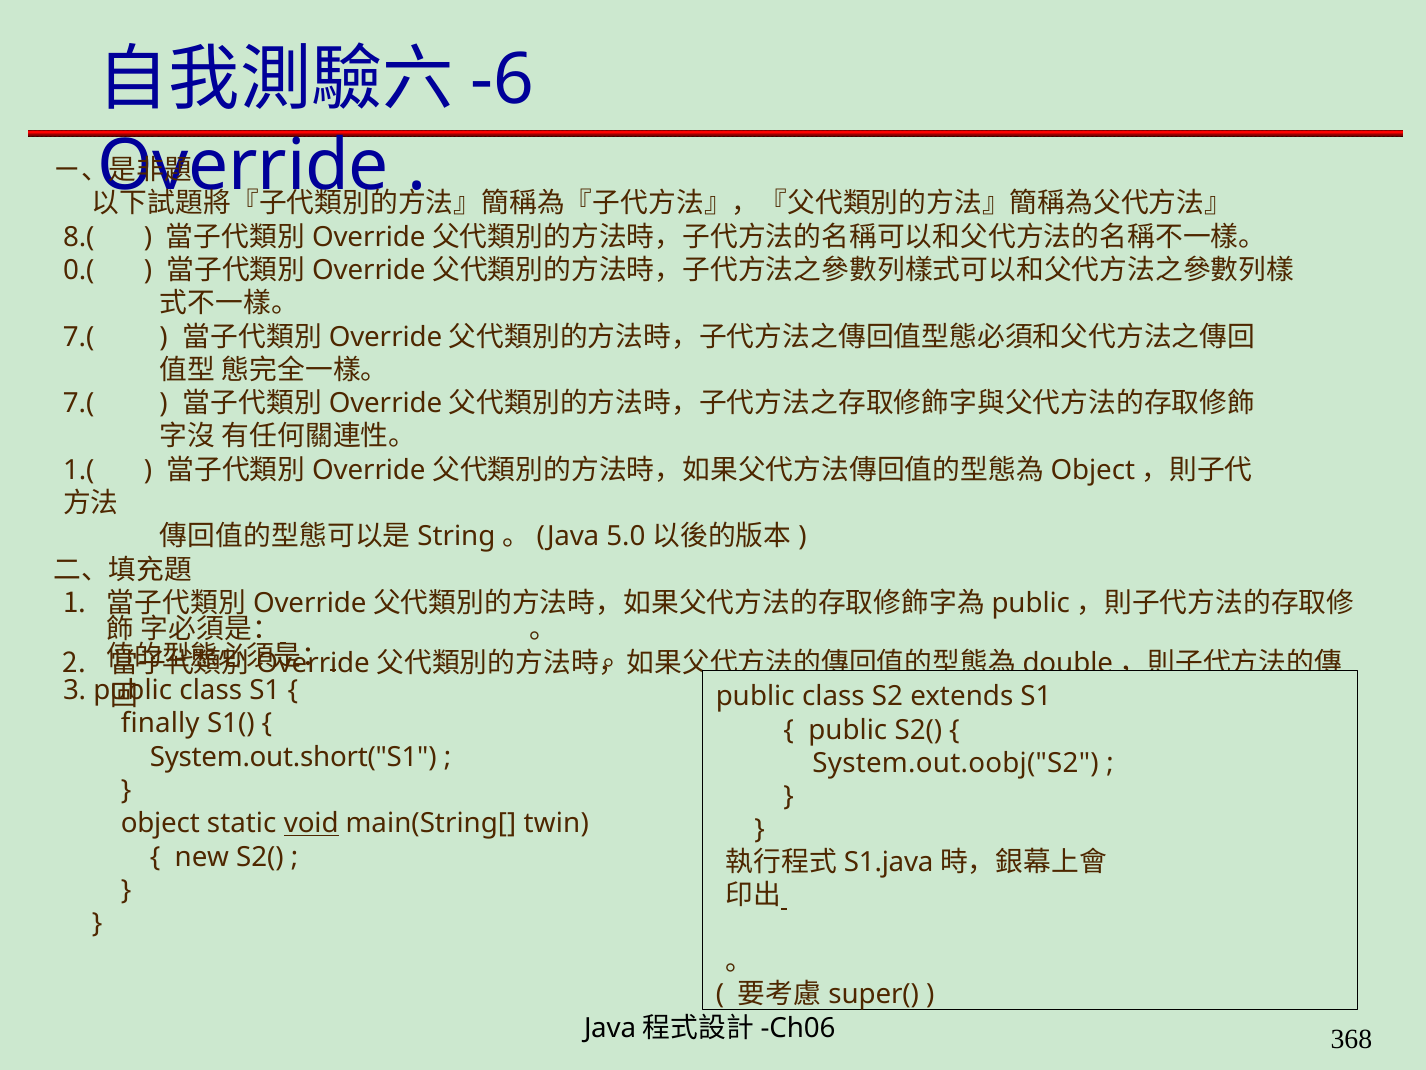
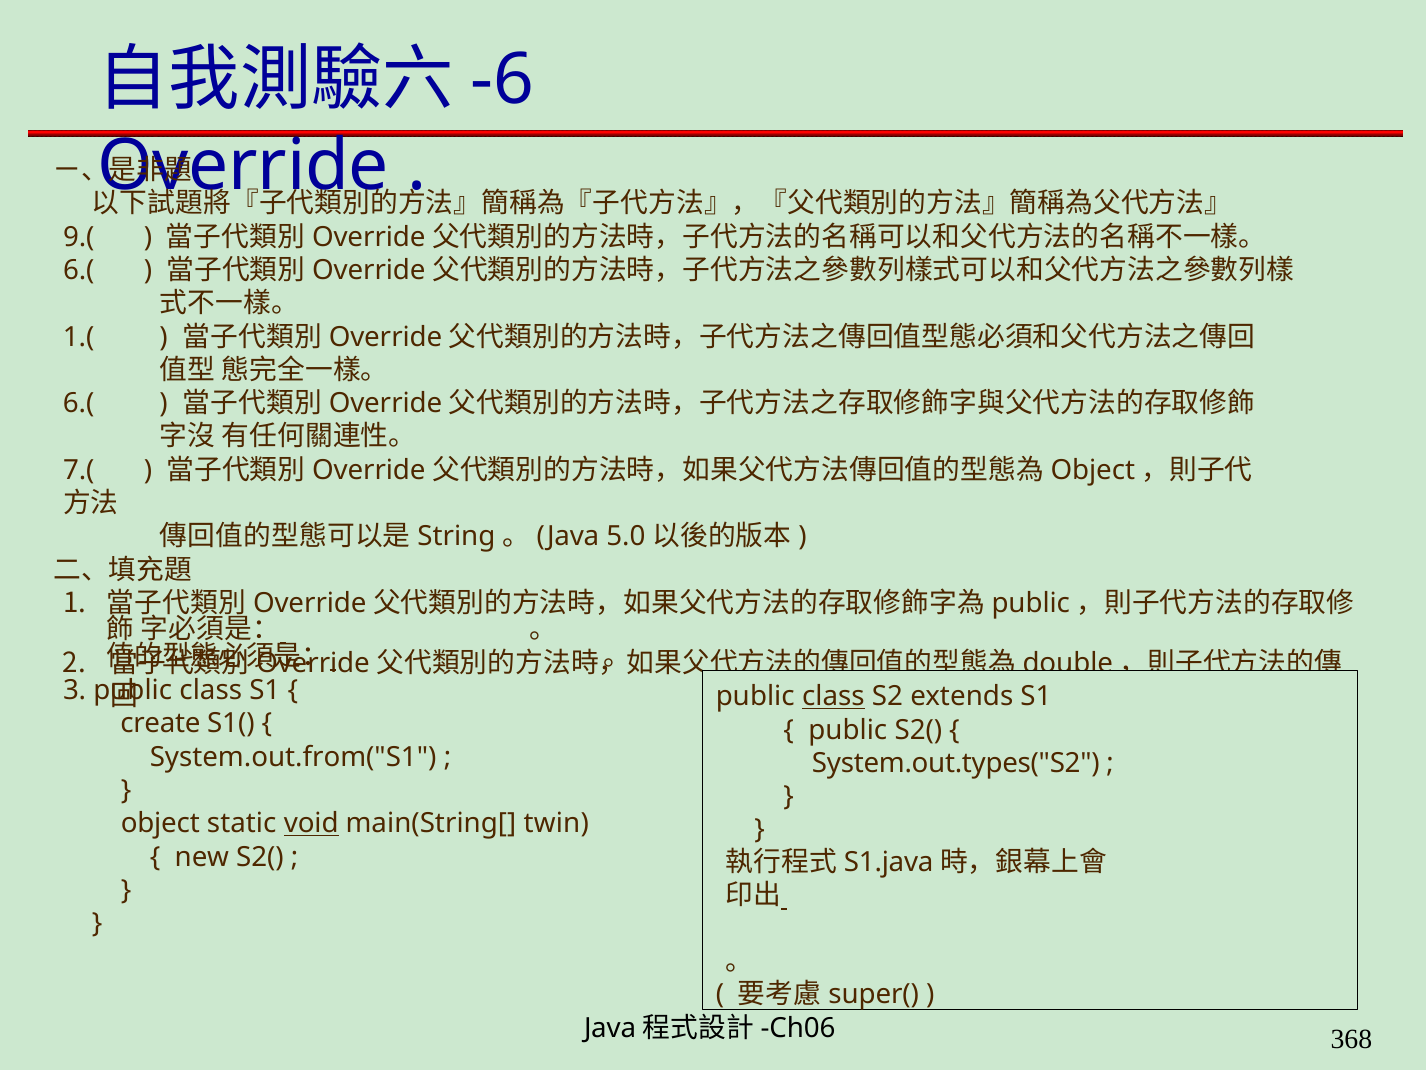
8.(: 8.( -> 9.(
0.( at (79, 270): 0.( -> 6.(
7.( at (79, 337): 7.( -> 1.(
7.( at (79, 403): 7.( -> 6.(
1.(: 1.( -> 7.(
class at (833, 696) underline: none -> present
finally: finally -> create
System.out.short("S1: System.out.short("S1 -> System.out.from("S1
System.out.oobj("S2: System.out.oobj("S2 -> System.out.types("S2
